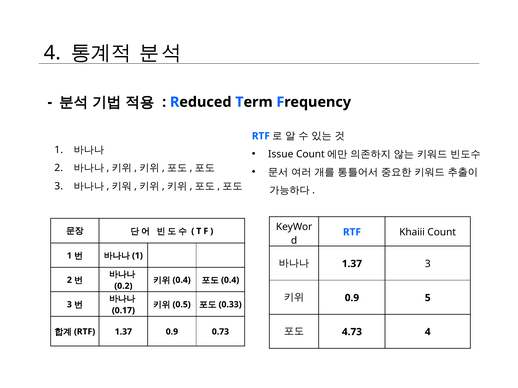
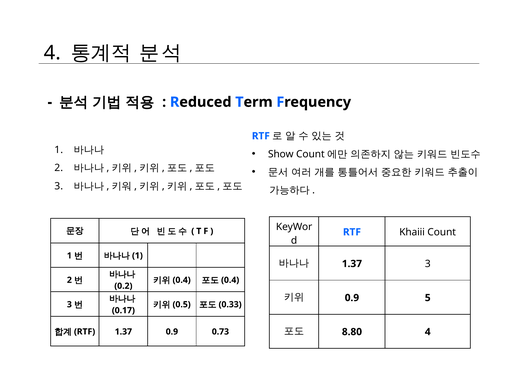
Issue: Issue -> Show
4.73: 4.73 -> 8.80
